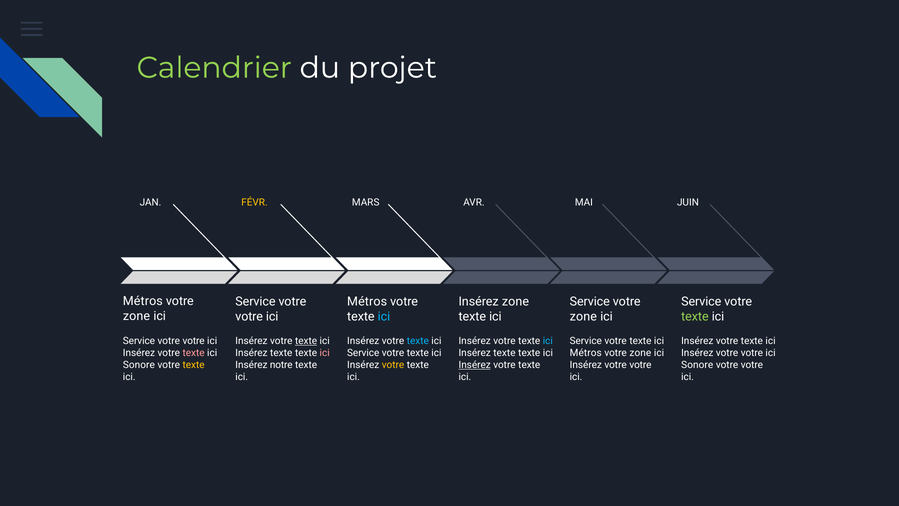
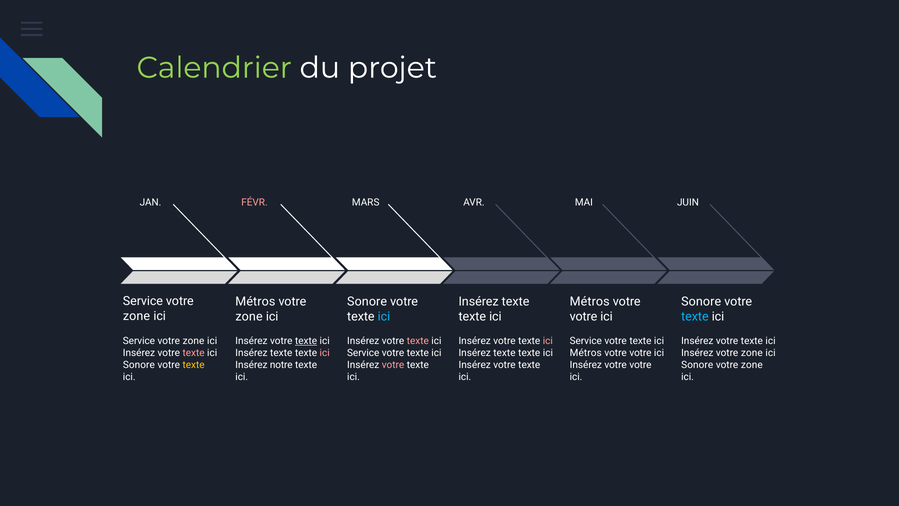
FÉVR colour: yellow -> pink
Métros at (143, 301): Métros -> Service
Service at (255, 301): Service -> Métros
Métros at (367, 301): Métros -> Sonore
zone at (516, 301): zone -> texte
Service at (590, 301): Service -> Métros
Service at (701, 301): Service -> Sonore
votre at (249, 316): votre -> zone
zone at (583, 316): zone -> votre
texte at (695, 316) colour: light green -> light blue
votre at (194, 341): votre -> zone
texte at (418, 341) colour: light blue -> pink
ici at (548, 341) colour: light blue -> pink
zone at (640, 353): zone -> votre
votre at (752, 353): votre -> zone
votre at (393, 365) colour: yellow -> pink
Insérez at (475, 365) underline: present -> none
votre at (752, 365): votre -> zone
